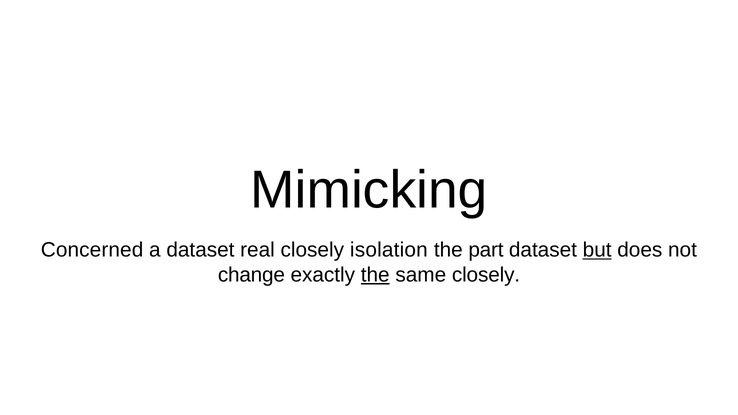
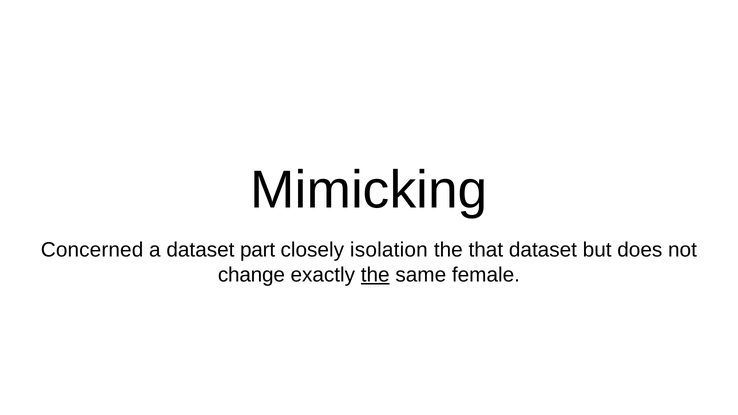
real: real -> part
part: part -> that
but underline: present -> none
same closely: closely -> female
